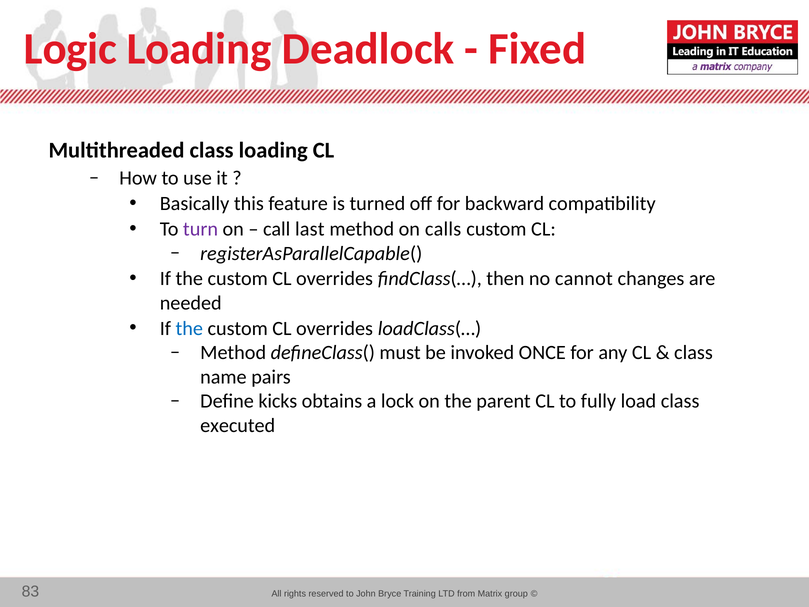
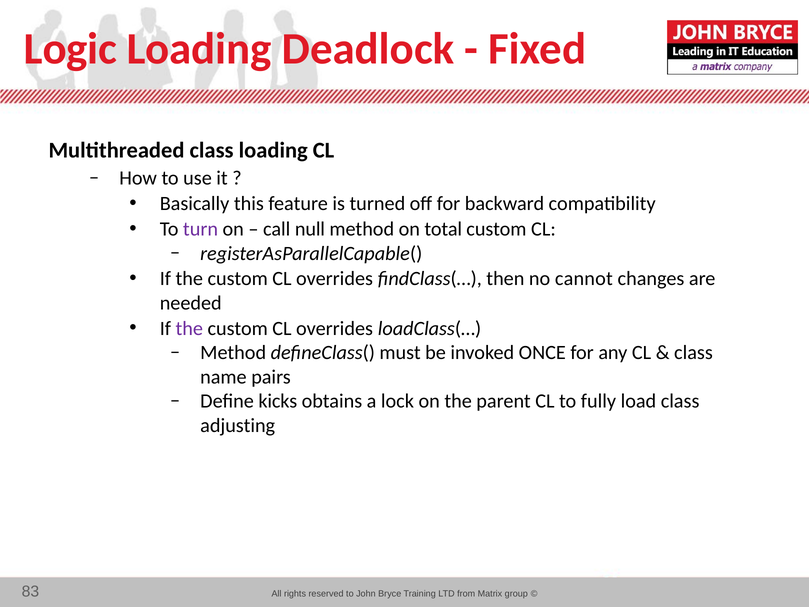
last: last -> null
calls: calls -> total
the at (189, 328) colour: blue -> purple
executed: executed -> adjusting
